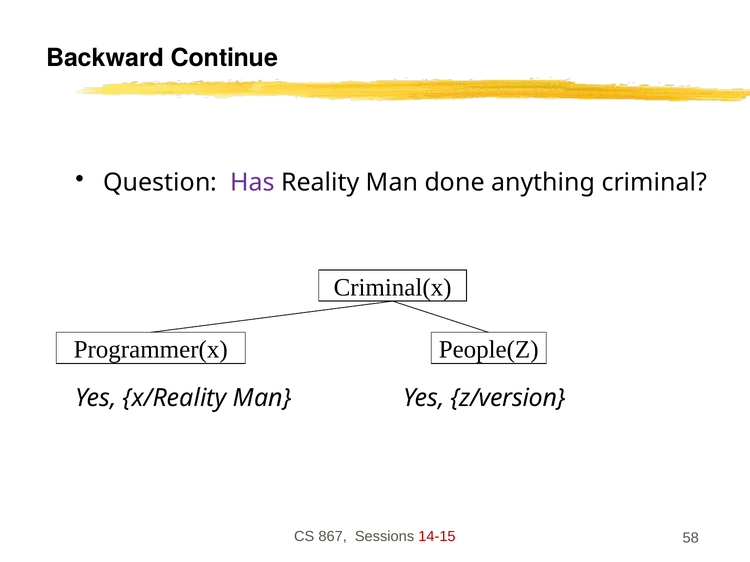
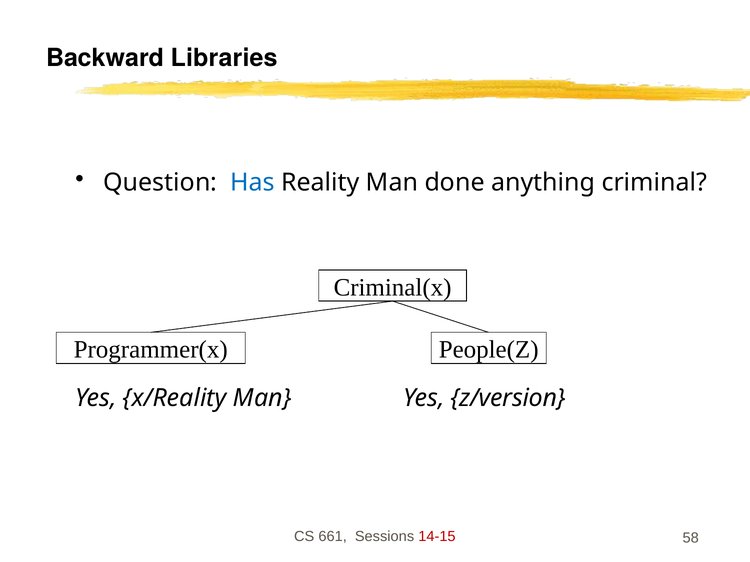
Continue: Continue -> Libraries
Has colour: purple -> blue
867: 867 -> 661
